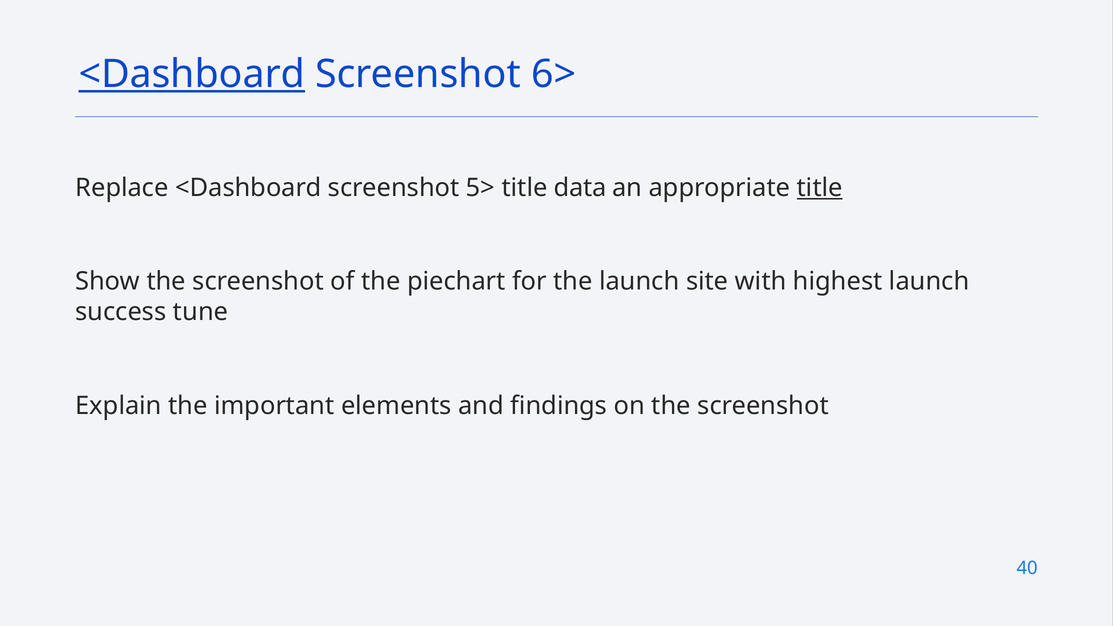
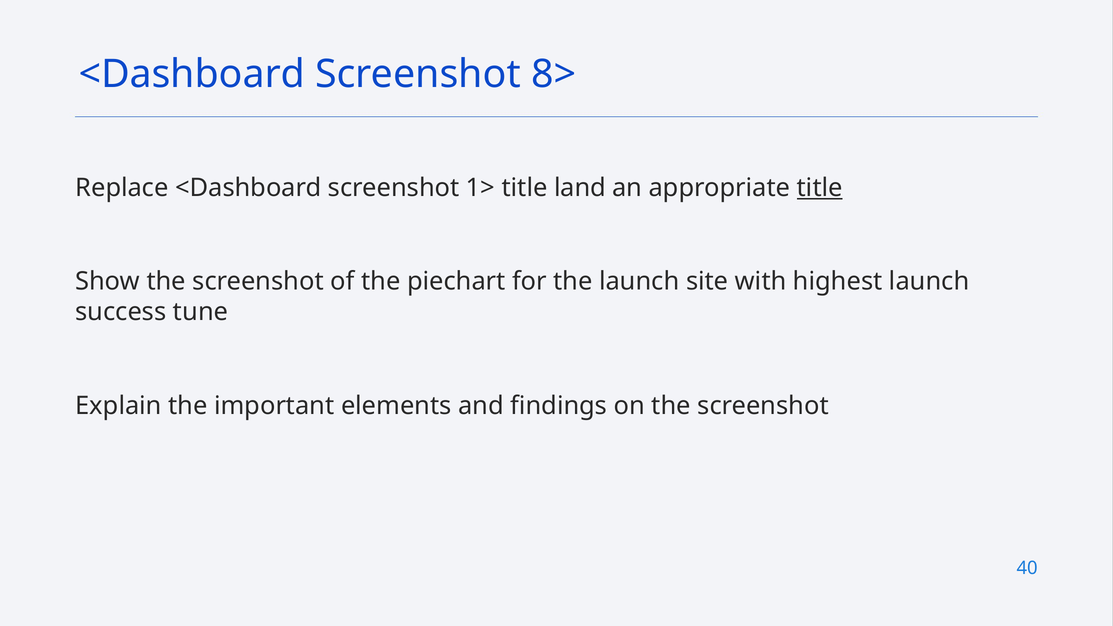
<Dashboard at (192, 74) underline: present -> none
6>: 6> -> 8>
5>: 5> -> 1>
data: data -> land
